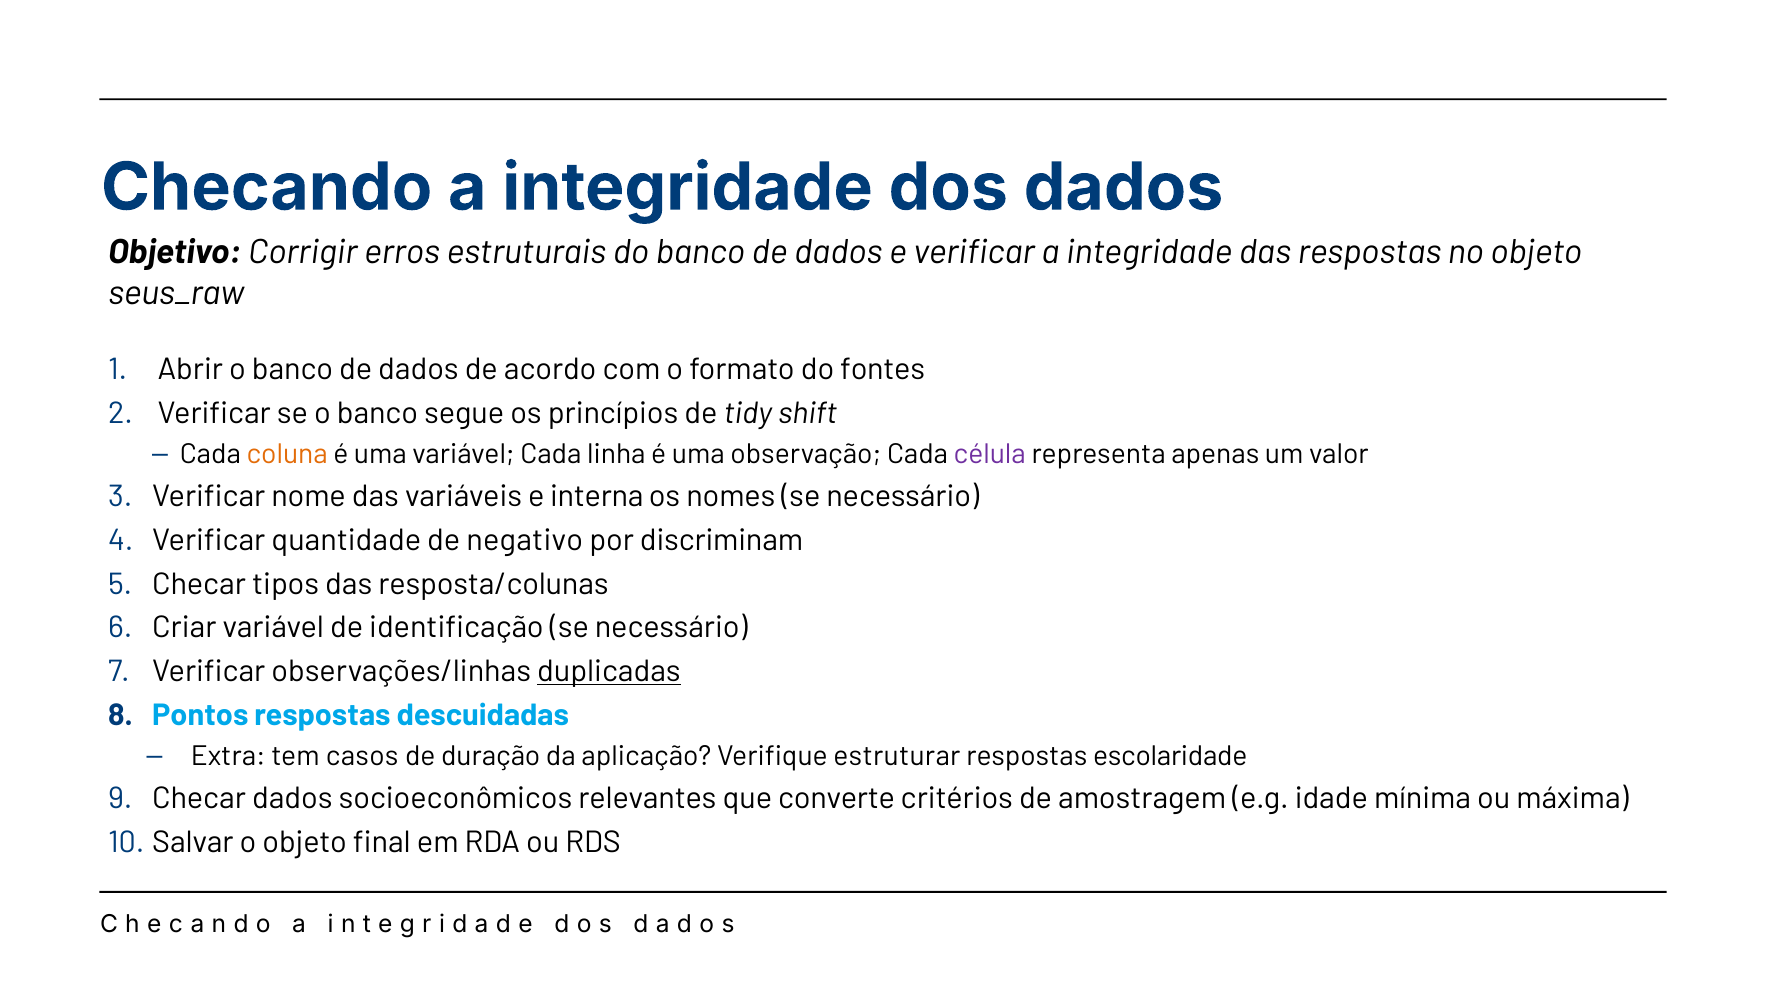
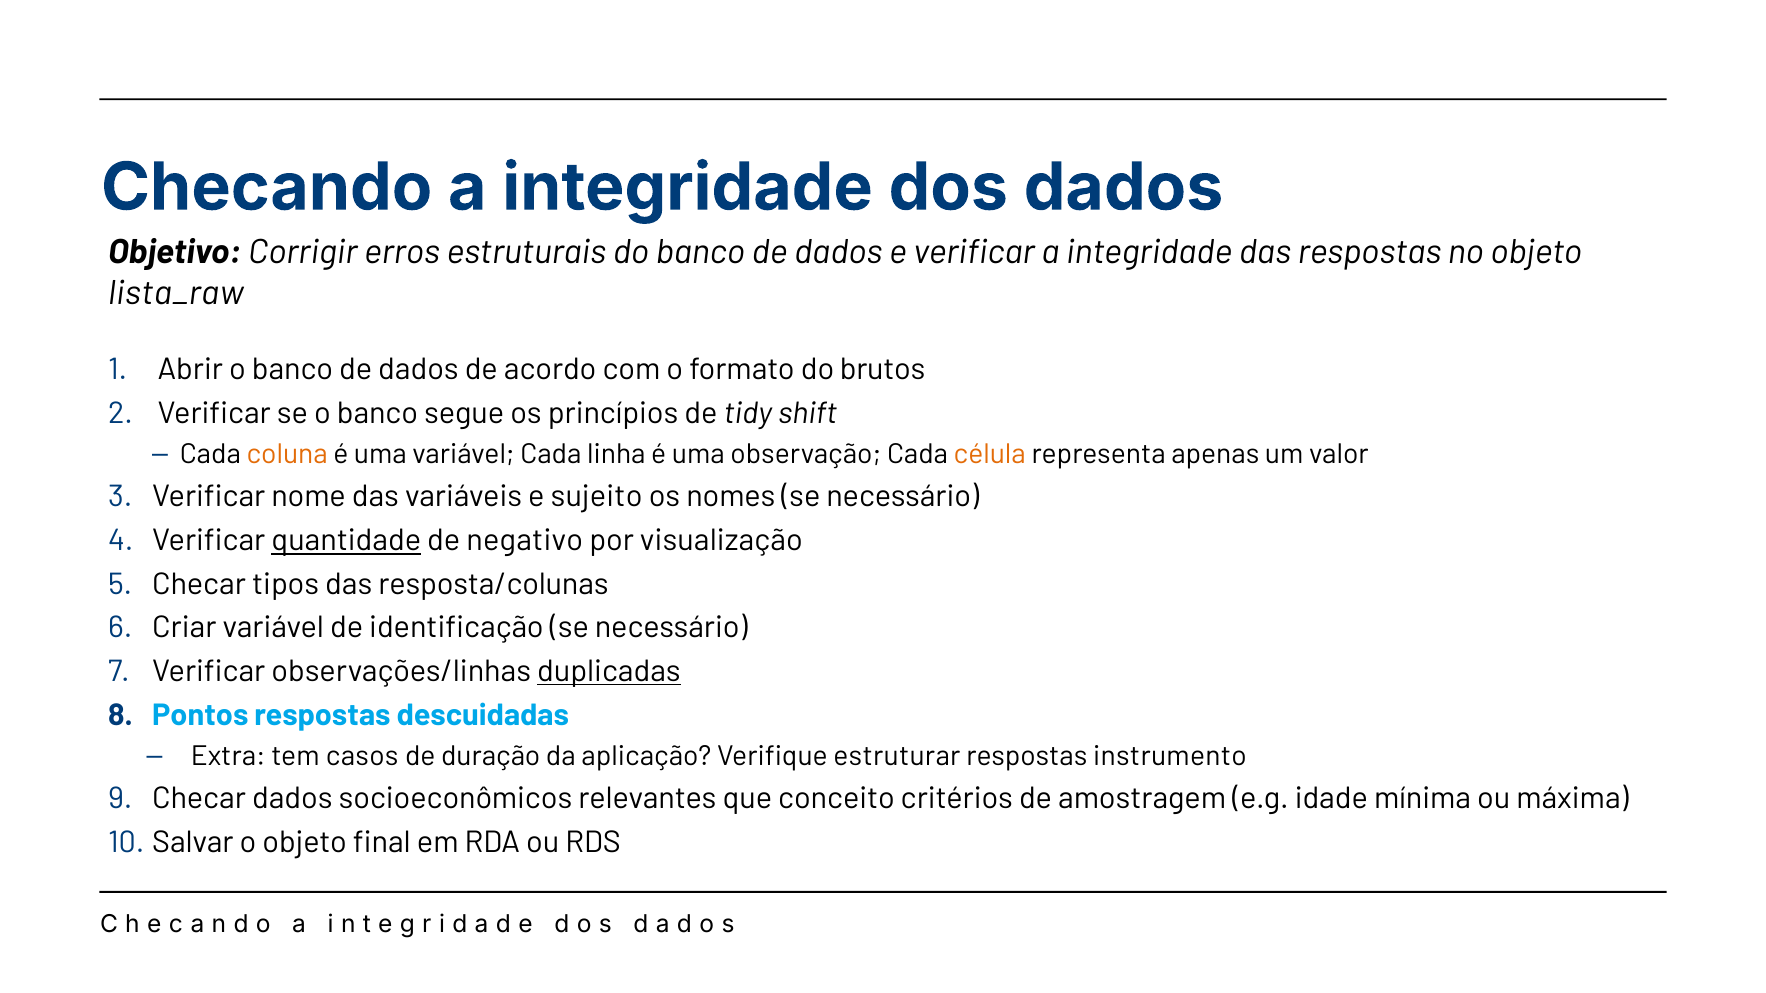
seus_raw: seus_raw -> lista_raw
fontes: fontes -> brutos
célula colour: purple -> orange
interna: interna -> sujeito
quantidade underline: none -> present
discriminam: discriminam -> visualização
escolaridade: escolaridade -> instrumento
converte: converte -> conceito
